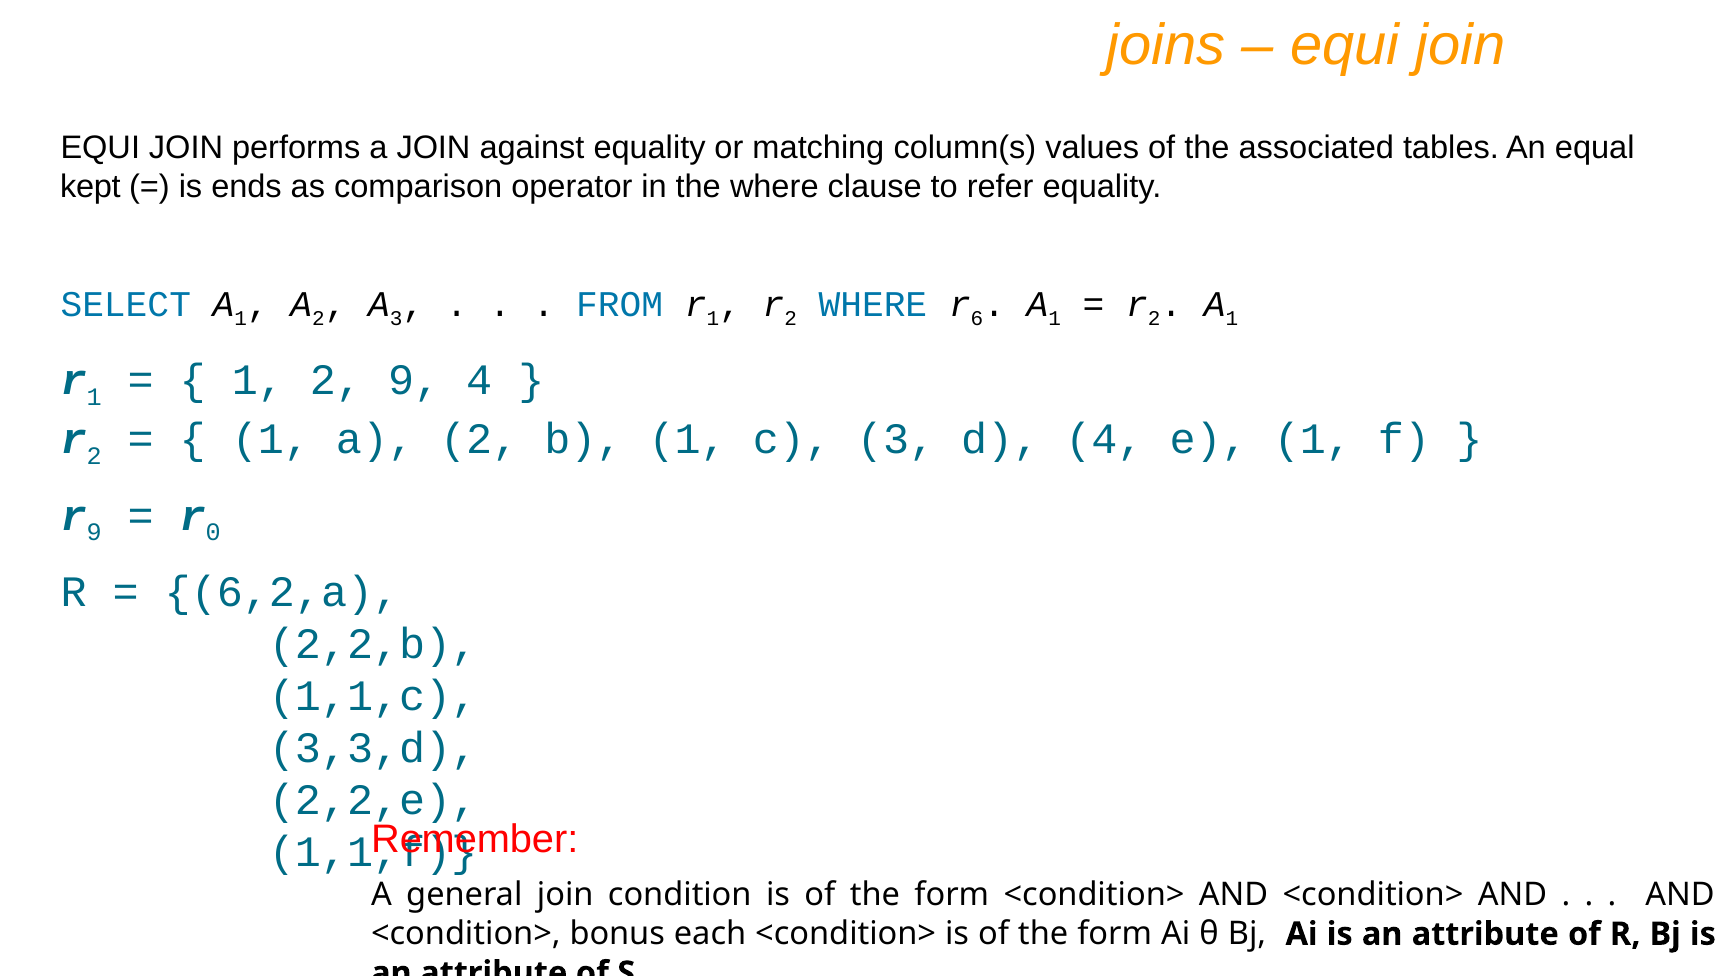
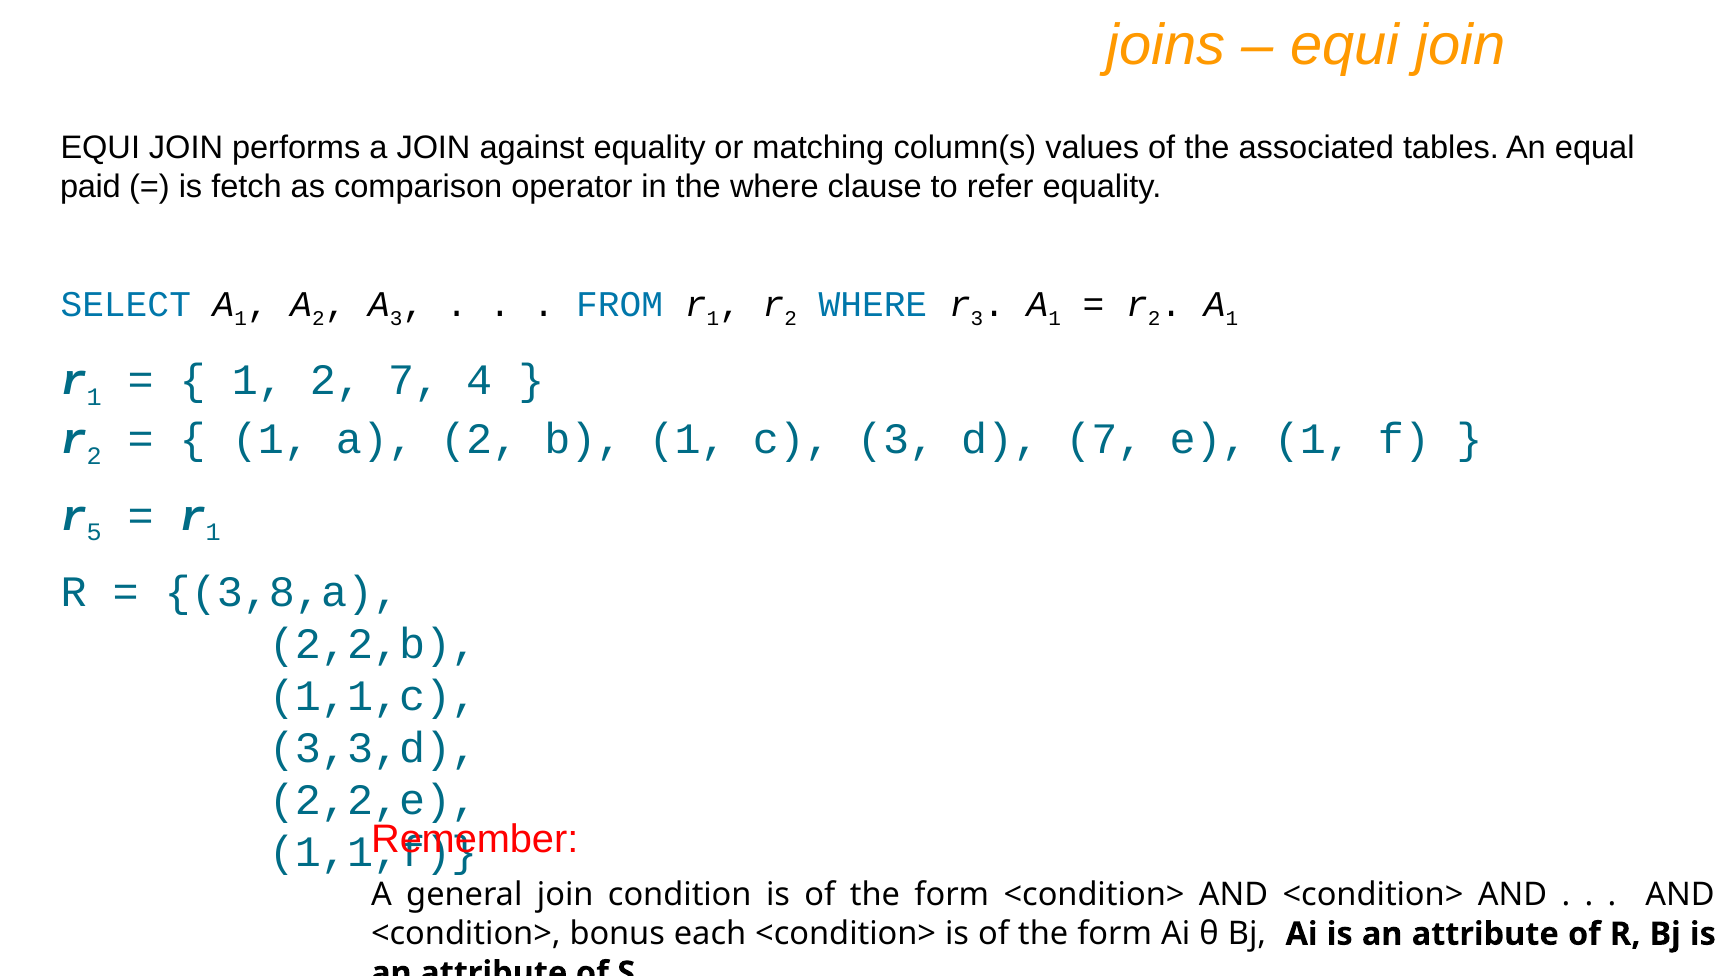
kept: kept -> paid
ends: ends -> fetch
r 6: 6 -> 3
2 9: 9 -> 7
d 4: 4 -> 7
r 9: 9 -> 5
0 at (213, 533): 0 -> 1
6,2,a: 6,2,a -> 3,8,a
